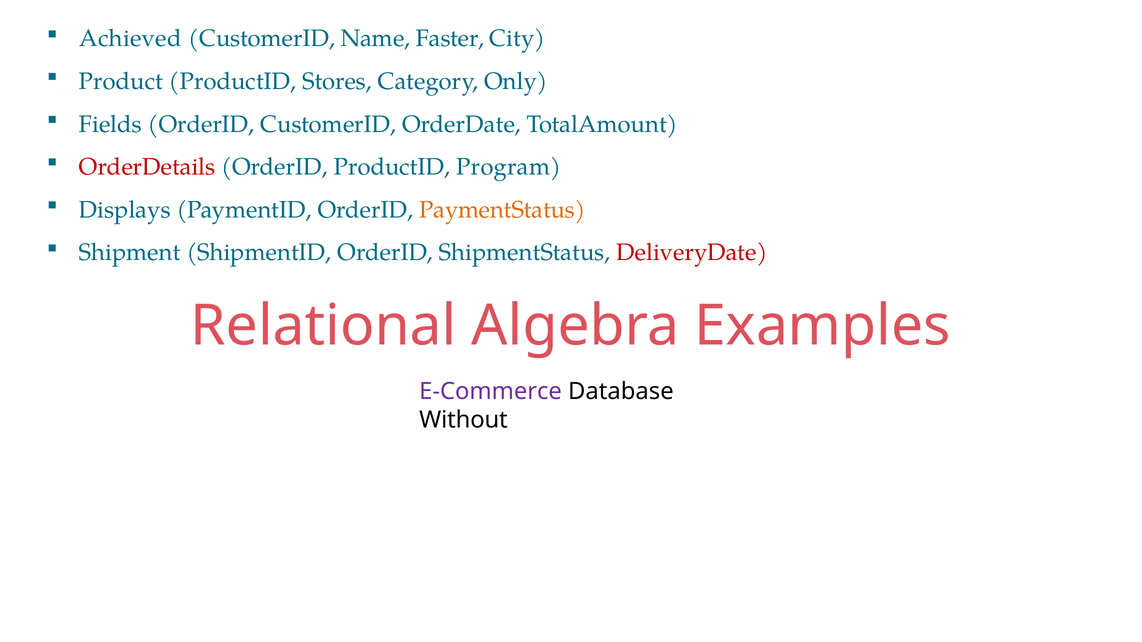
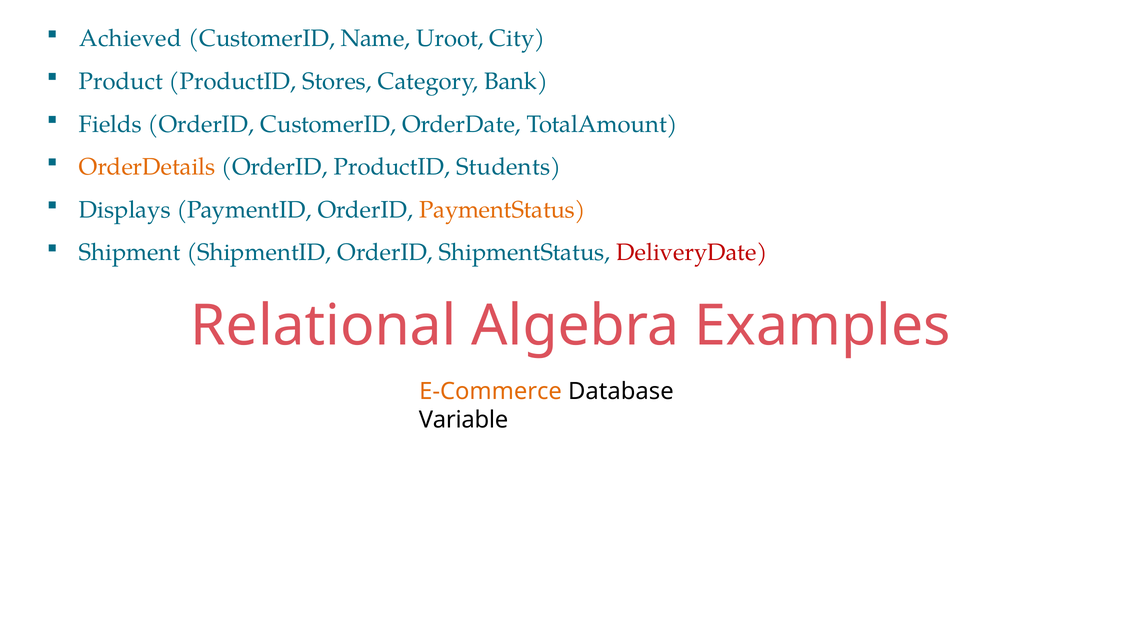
Faster: Faster -> Uroot
Only: Only -> Bank
OrderDetails colour: red -> orange
Program: Program -> Students
E-Commerce colour: purple -> orange
Without: Without -> Variable
